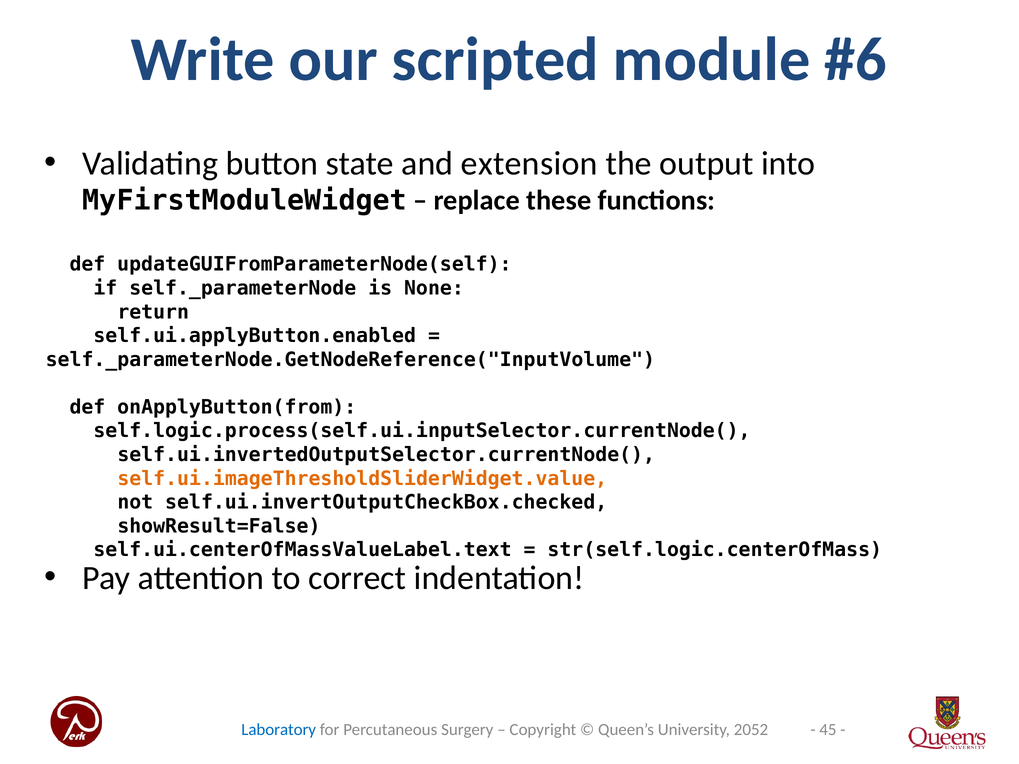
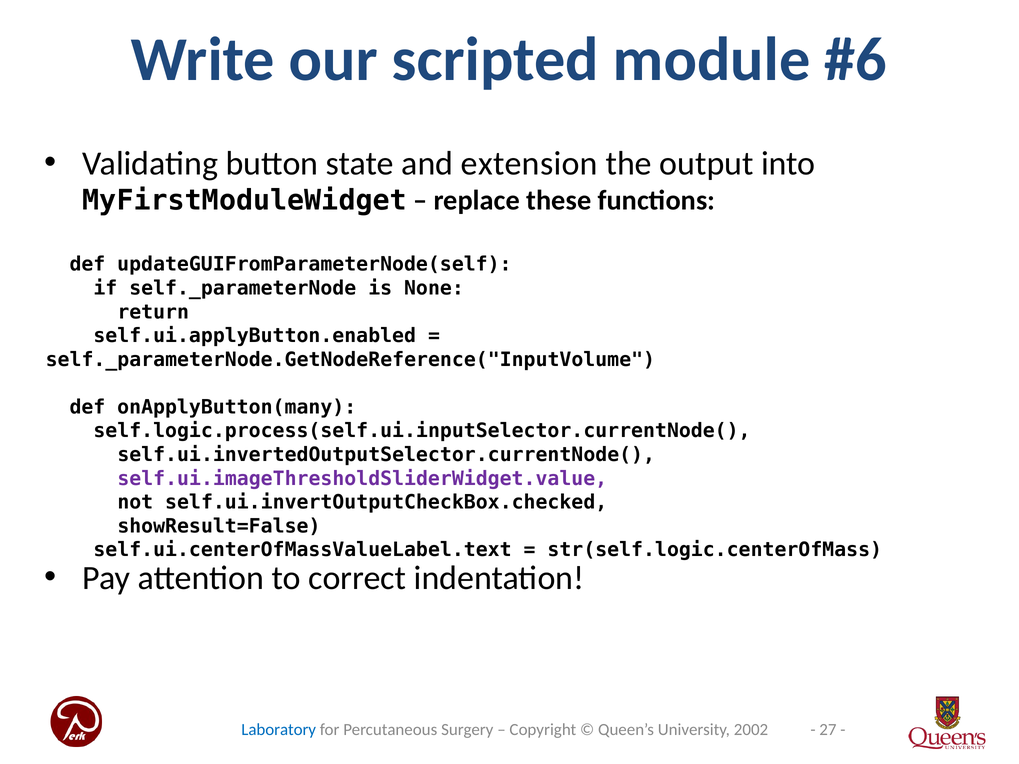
onApplyButton(from: onApplyButton(from -> onApplyButton(many
self.ui.imageThresholdSliderWidget.value colour: orange -> purple
45: 45 -> 27
2052: 2052 -> 2002
